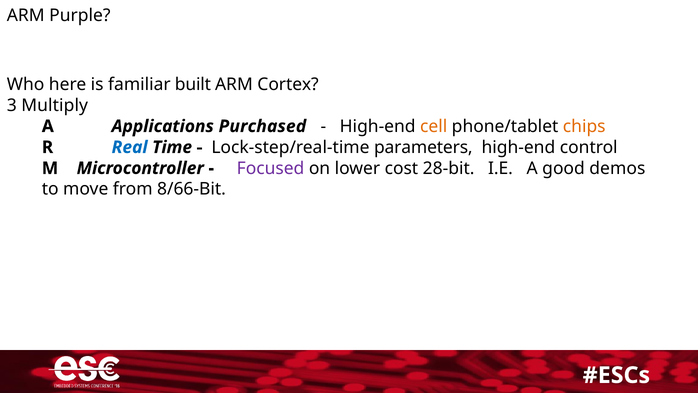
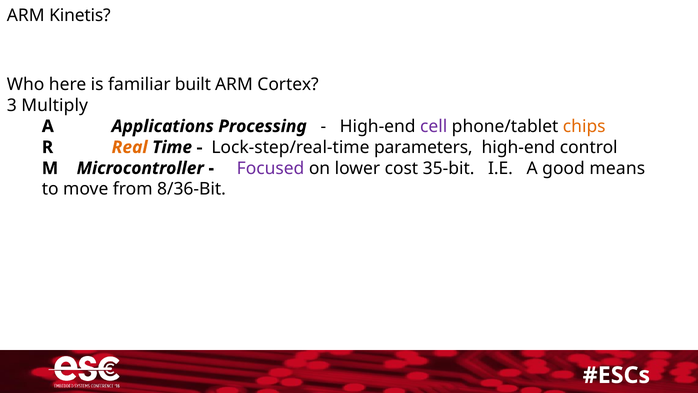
Purple: Purple -> Kinetis
Purchased: Purchased -> Processing
cell colour: orange -> purple
Real colour: blue -> orange
28-bit: 28-bit -> 35-bit
demos: demos -> means
8/66-Bit: 8/66-Bit -> 8/36-Bit
